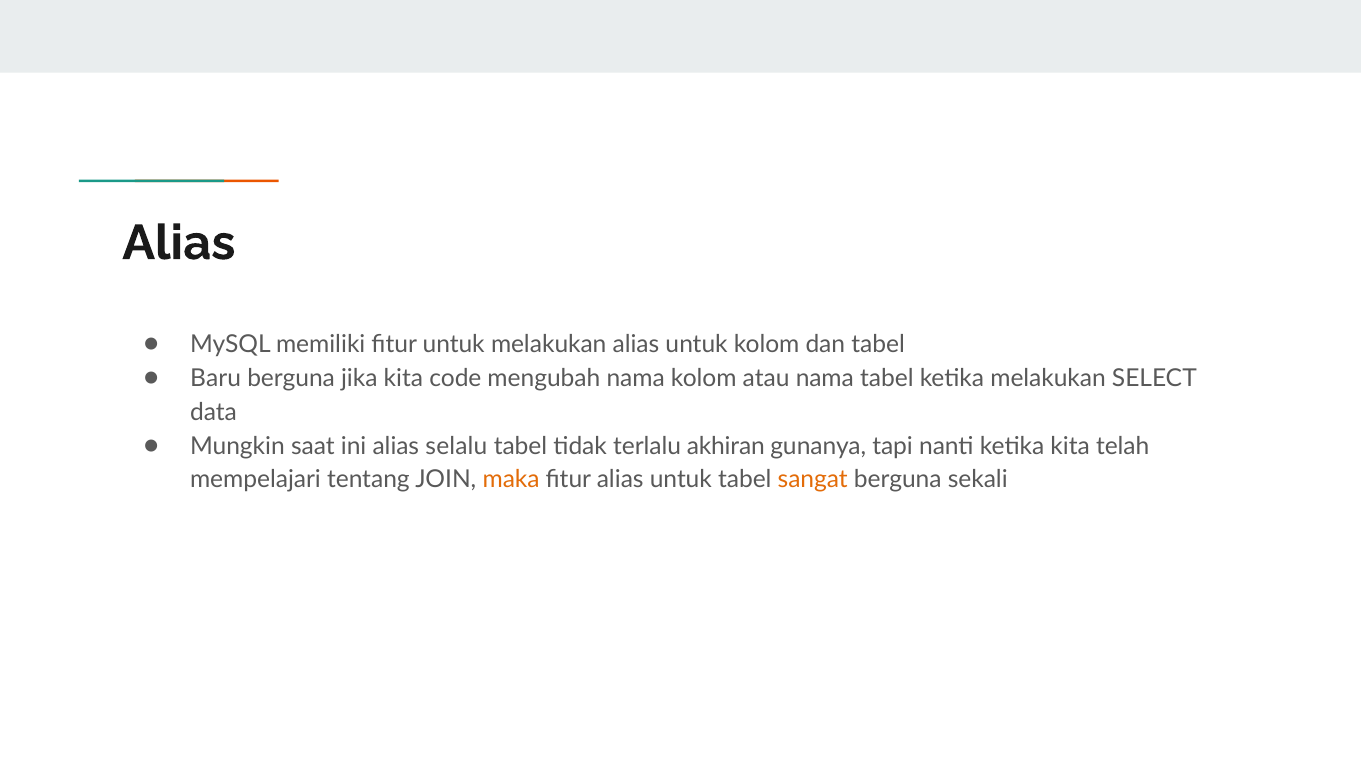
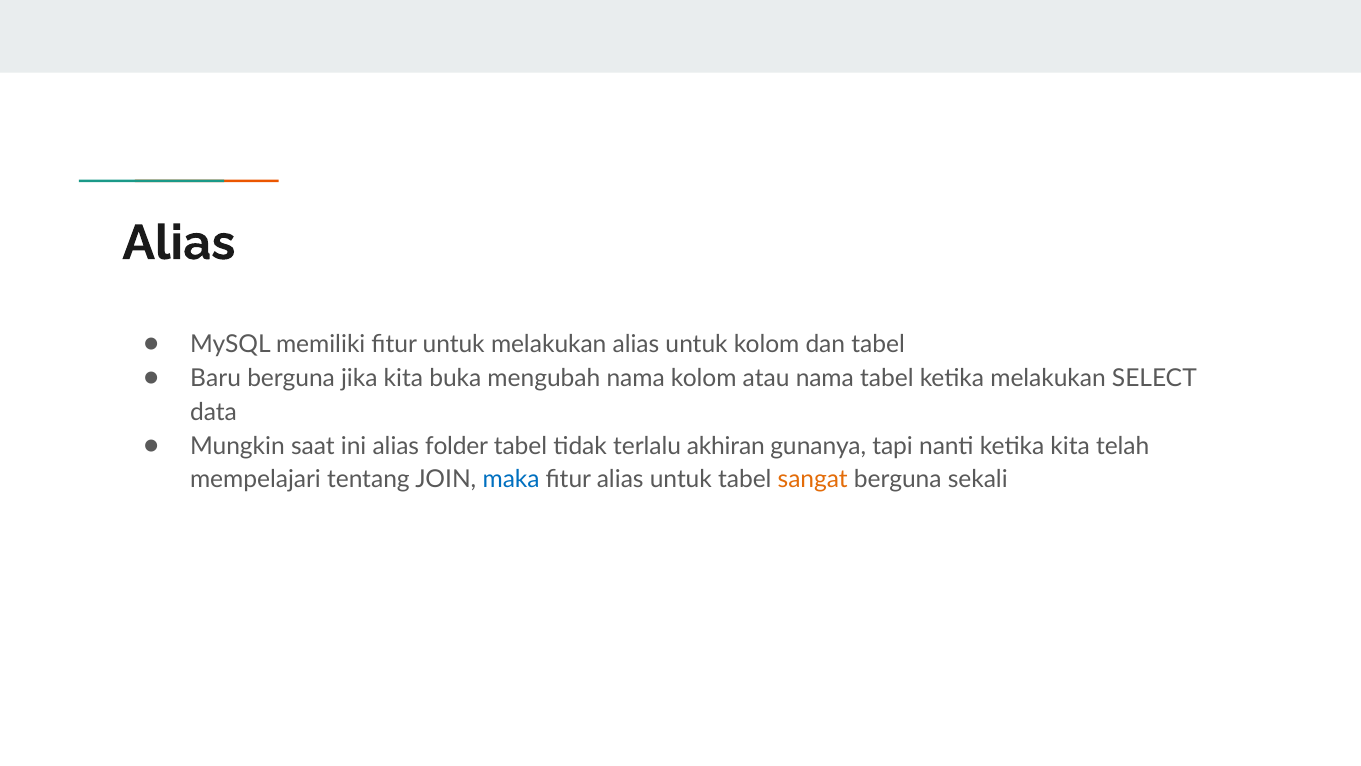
code: code -> buka
selalu: selalu -> folder
maka colour: orange -> blue
